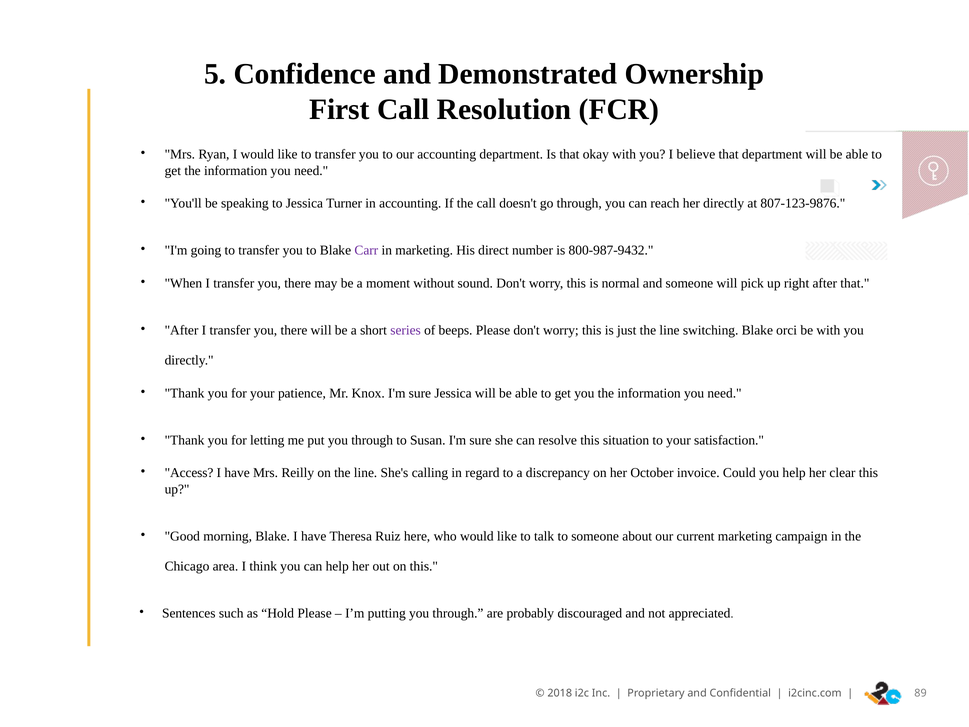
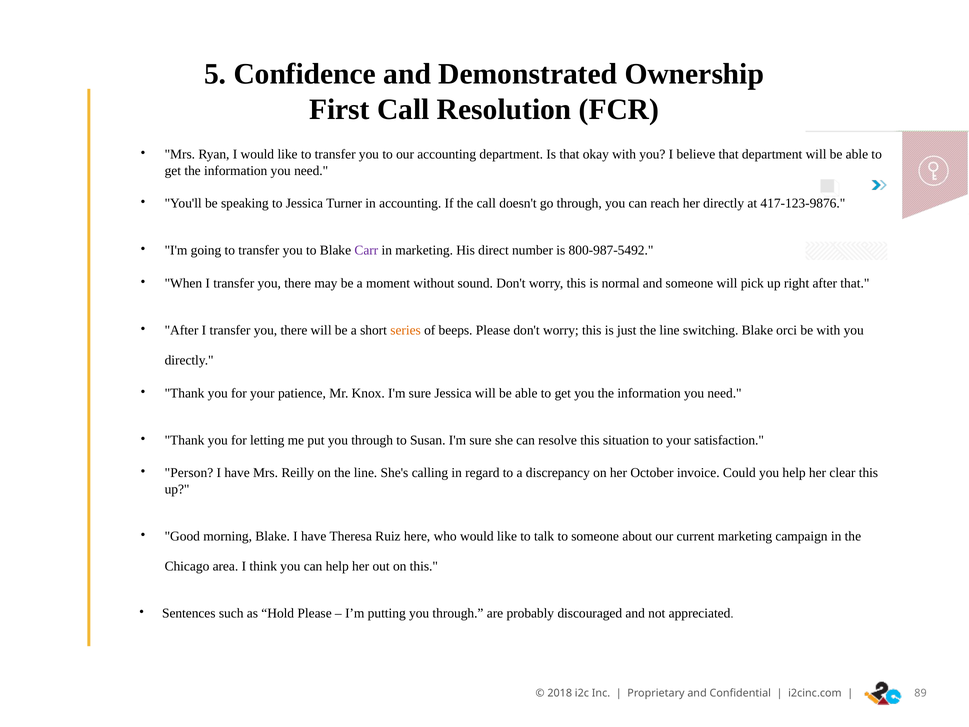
807-123-9876: 807-123-9876 -> 417-123-9876
800-987-9432: 800-987-9432 -> 800-987-5492
series colour: purple -> orange
Access: Access -> Person
